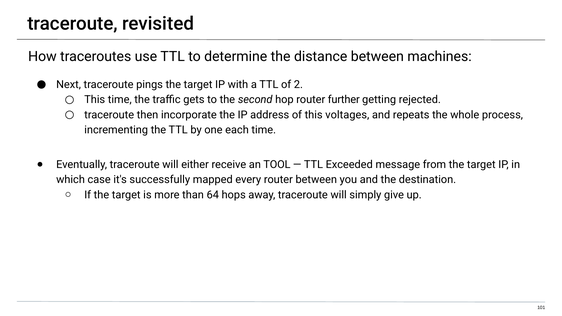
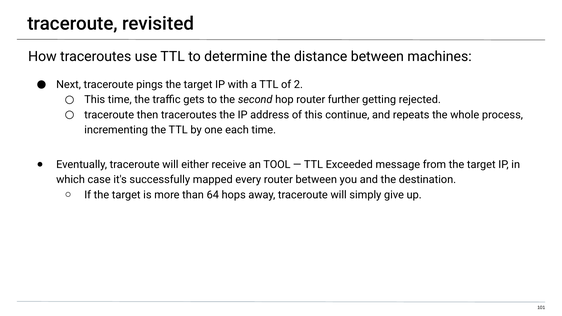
then incorporate: incorporate -> traceroutes
voltages: voltages -> continue
